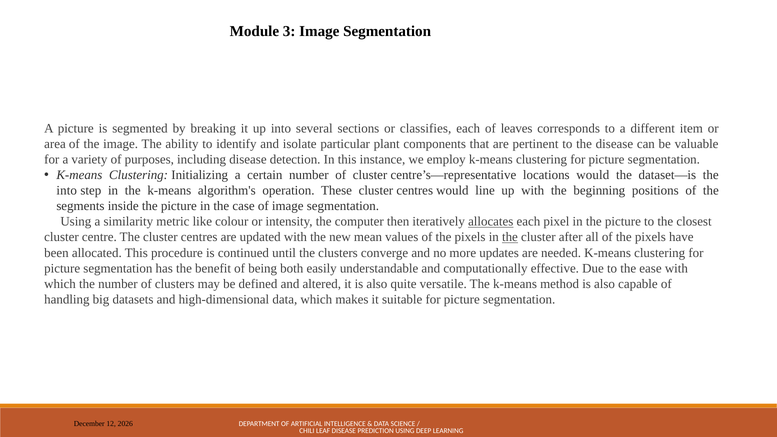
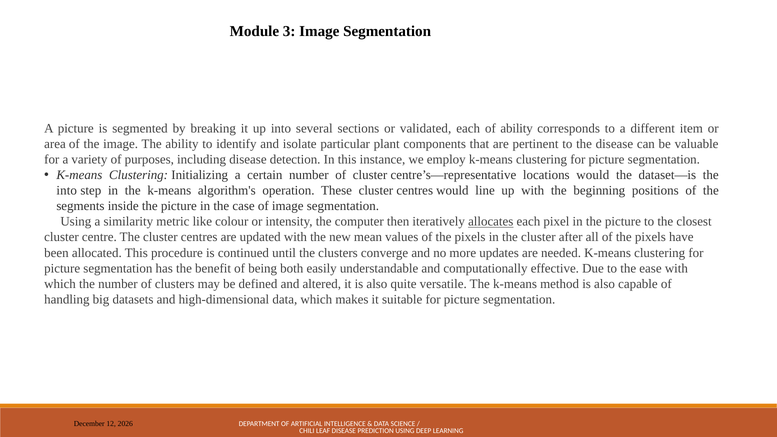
classifies: classifies -> validated
of leaves: leaves -> ability
the at (510, 237) underline: present -> none
